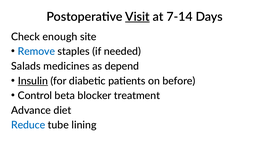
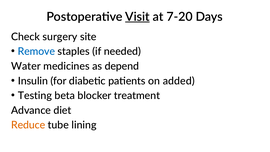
7-14: 7-14 -> 7-20
enough: enough -> surgery
Salads: Salads -> Water
Insulin underline: present -> none
before: before -> added
Control: Control -> Testing
Reduce colour: blue -> orange
